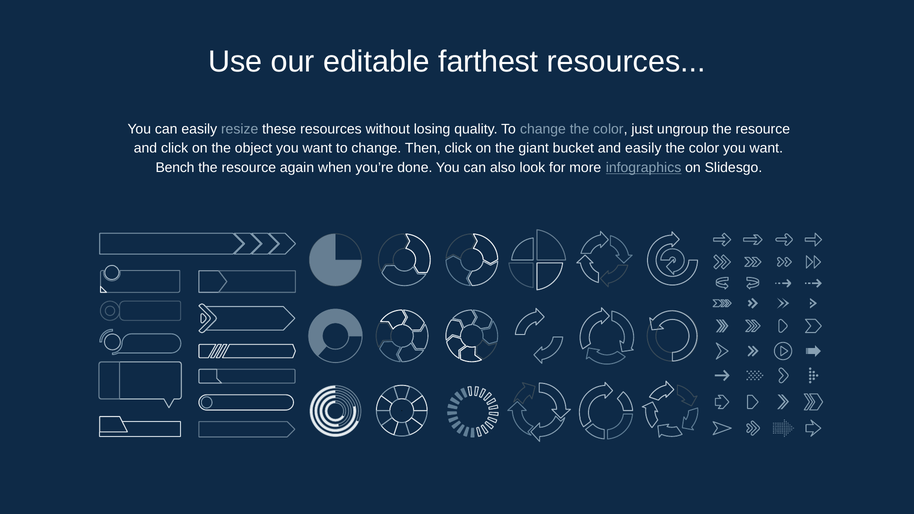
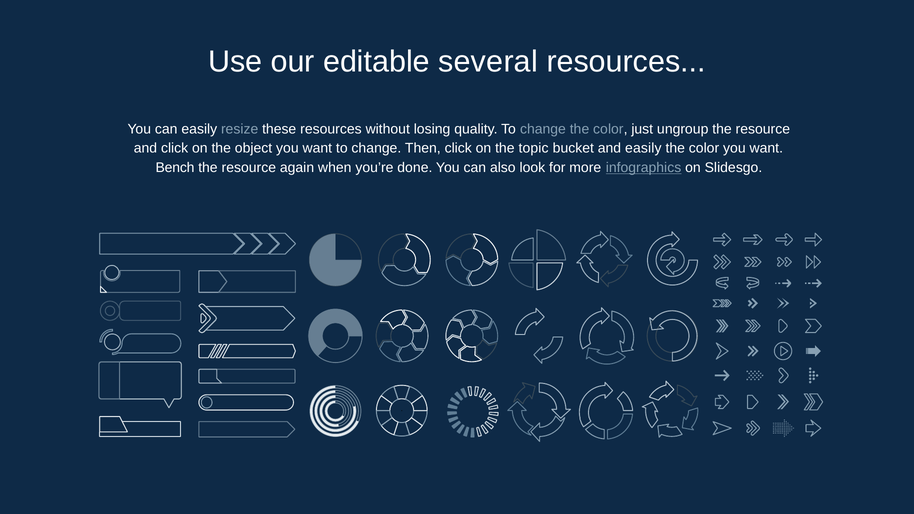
farthest: farthest -> several
giant: giant -> topic
